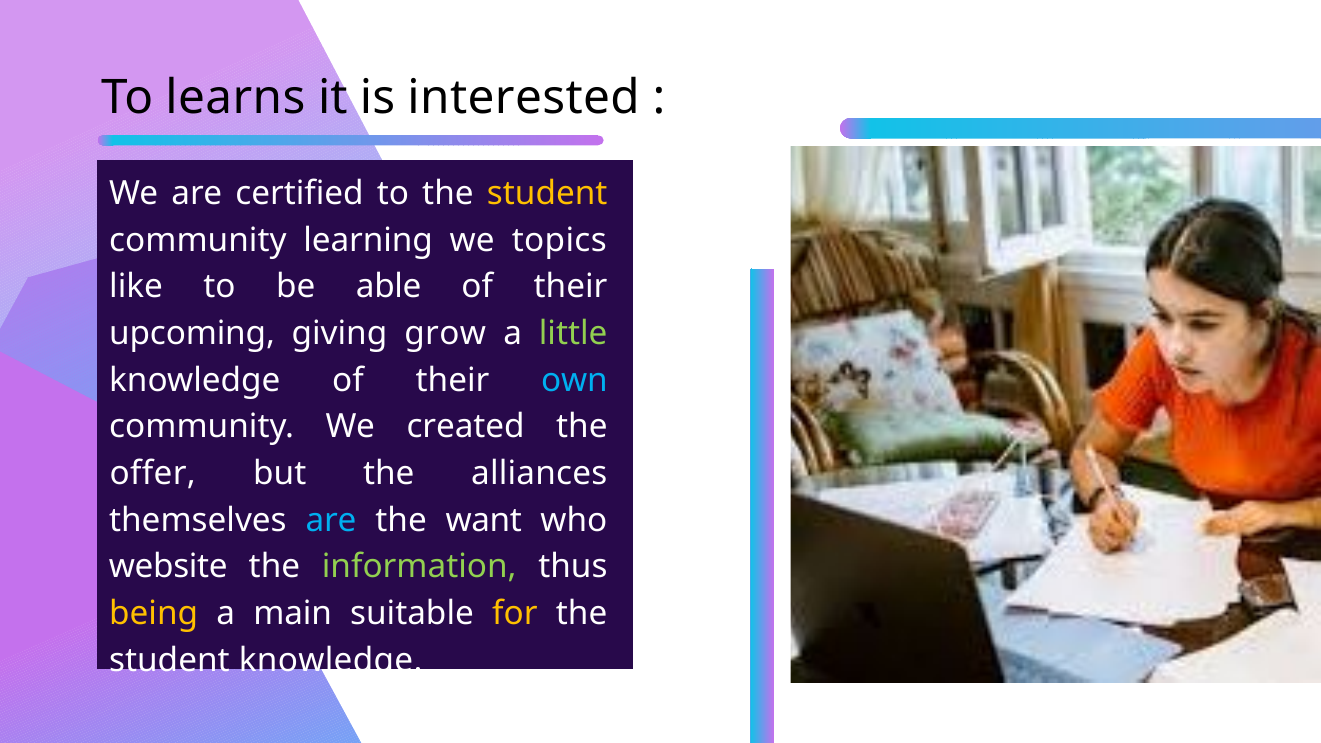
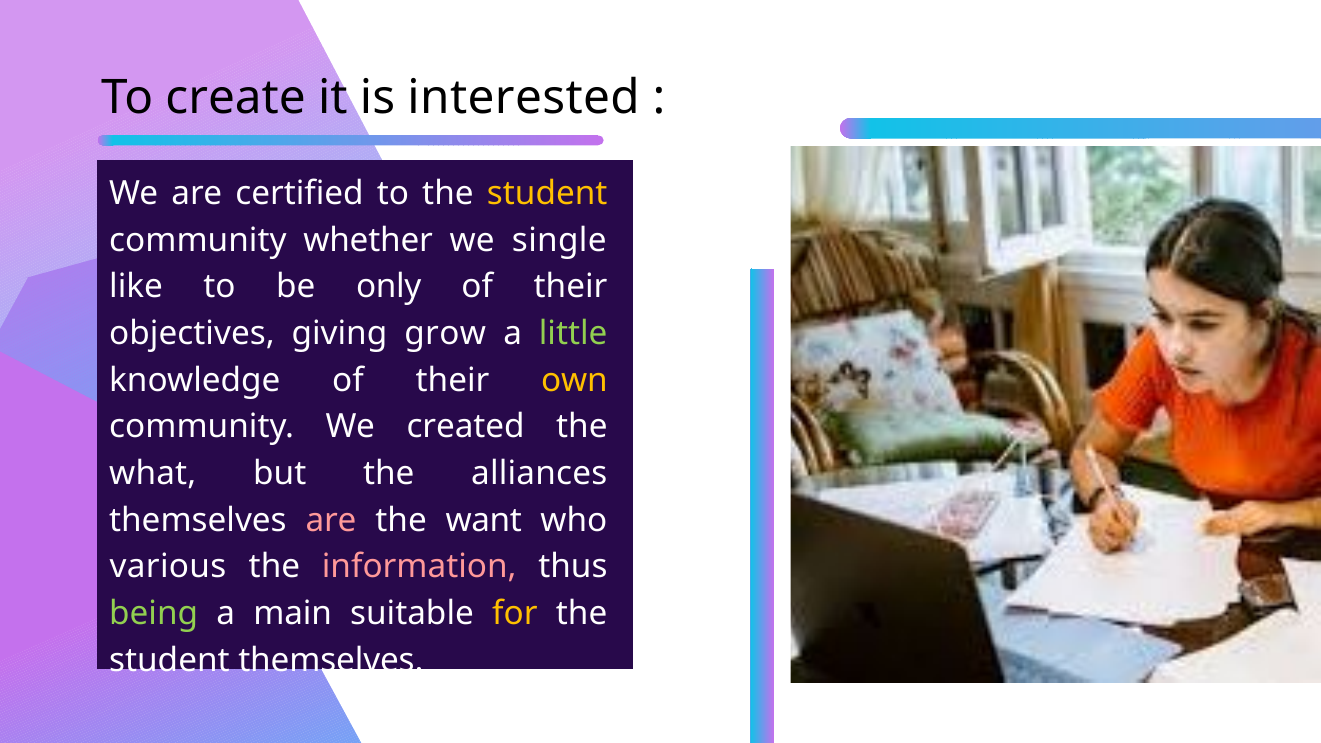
learns: learns -> create
learning: learning -> whether
topics: topics -> single
able: able -> only
upcoming: upcoming -> objectives
own colour: light blue -> yellow
offer: offer -> what
are at (331, 520) colour: light blue -> pink
website: website -> various
information colour: light green -> pink
being colour: yellow -> light green
student knowledge: knowledge -> themselves
